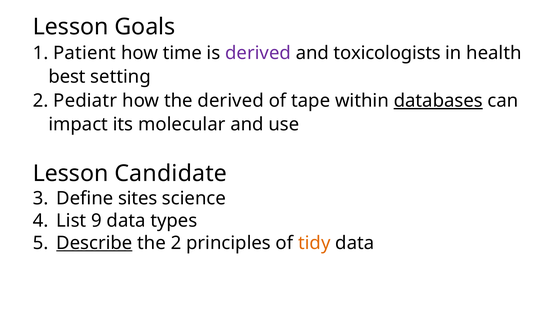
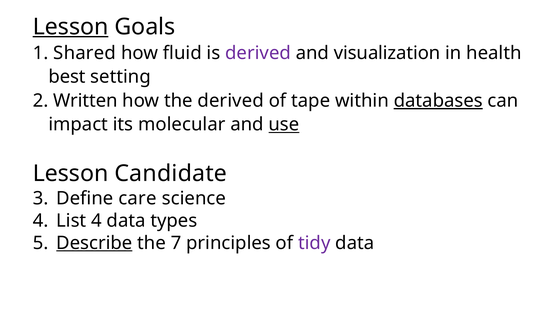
Lesson at (71, 27) underline: none -> present
Patient: Patient -> Shared
time: time -> fluid
toxicologists: toxicologists -> visualization
Pediatr: Pediatr -> Written
use underline: none -> present
sites: sites -> care
List 9: 9 -> 4
the 2: 2 -> 7
tidy colour: orange -> purple
